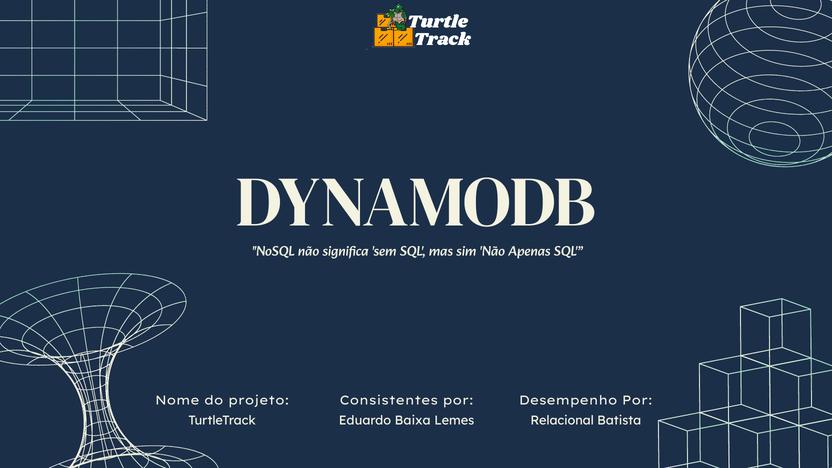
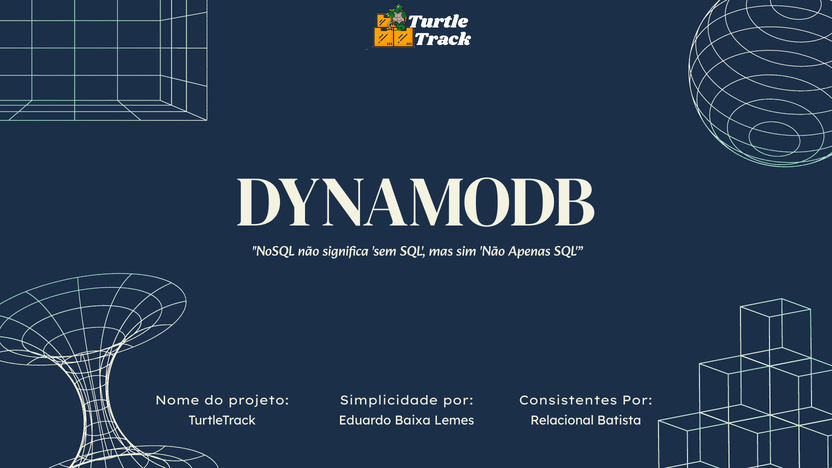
Consistentes: Consistentes -> Simplicidade
Desempenho: Desempenho -> Consistentes
